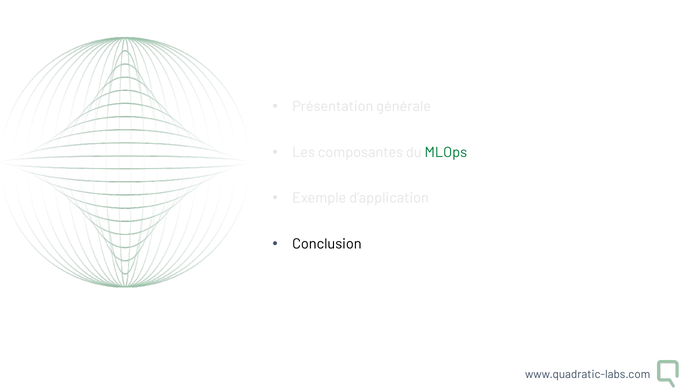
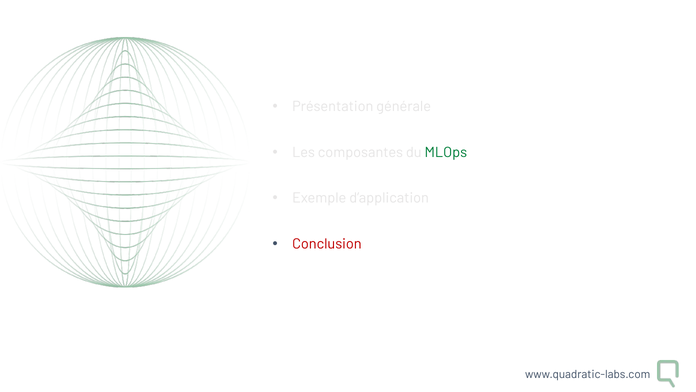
Conclusion colour: black -> red
